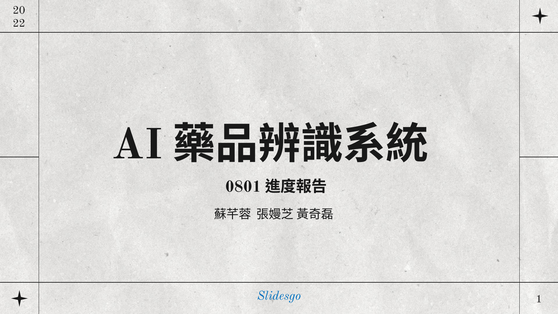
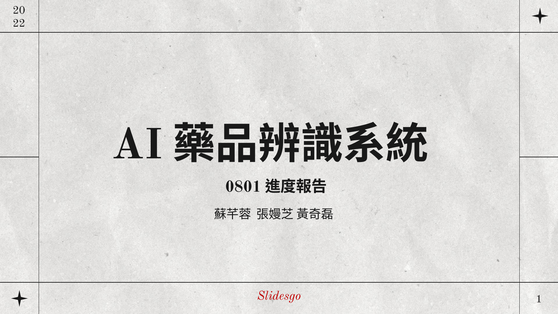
Slidesgo colour: blue -> red
